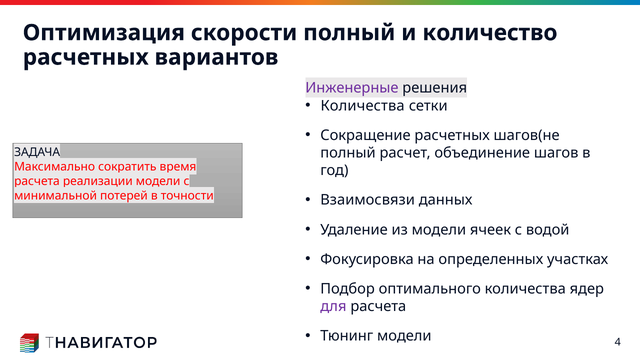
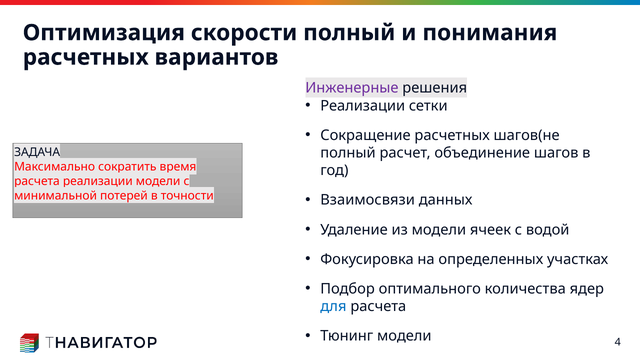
количество: количество -> понимания
Количества at (363, 106): Количества -> Реализации
для colour: purple -> blue
